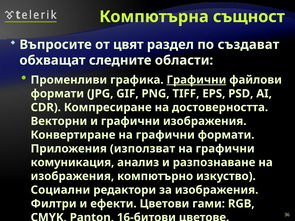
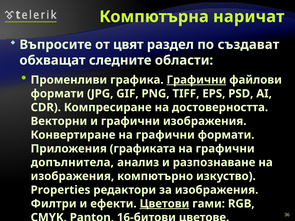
същност: същност -> наричат
използват: използват -> графиката
комуникация: комуникация -> допълнитела
Социални: Социални -> Properties
Цветови underline: none -> present
